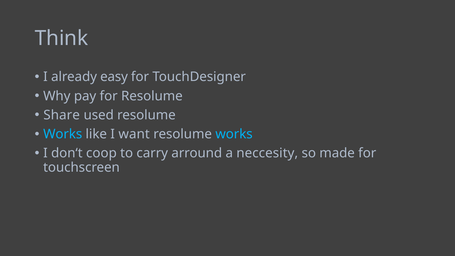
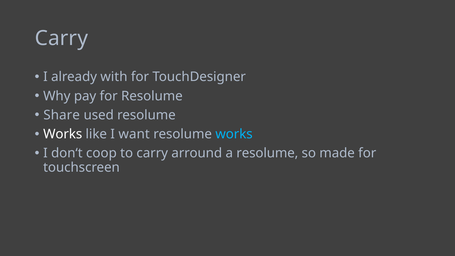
Think at (61, 38): Think -> Carry
easy: easy -> with
Works at (63, 134) colour: light blue -> white
a neccesity: neccesity -> resolume
